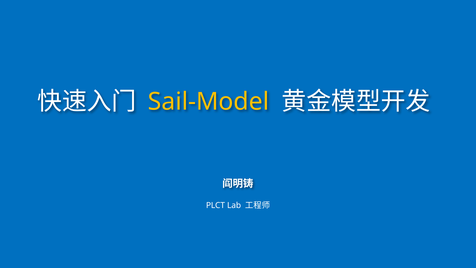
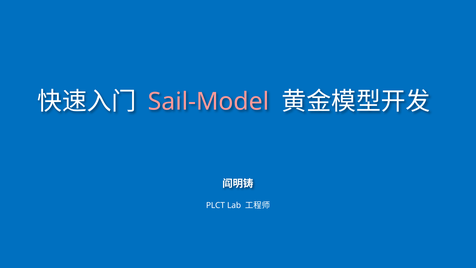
Sail-Model colour: yellow -> pink
